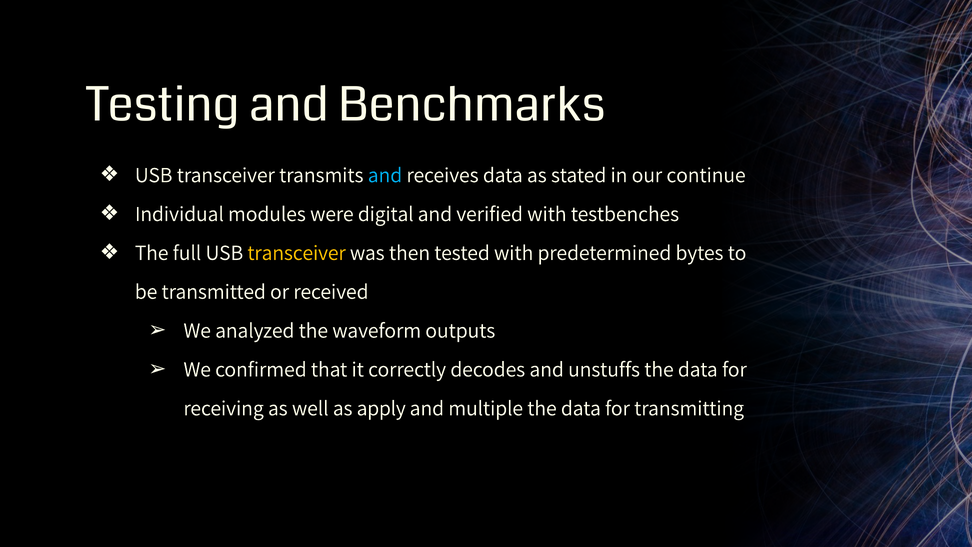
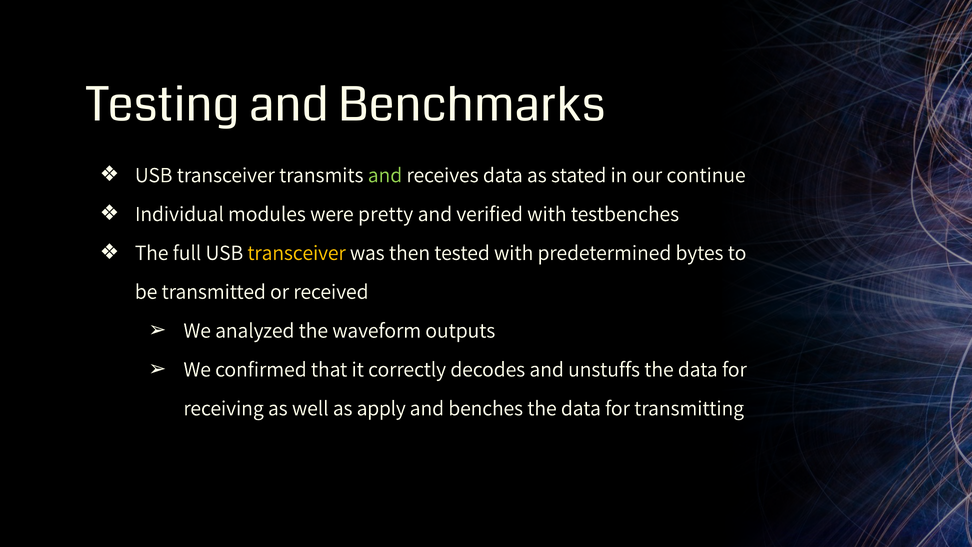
and at (385, 175) colour: light blue -> light green
digital: digital -> pretty
multiple: multiple -> benches
